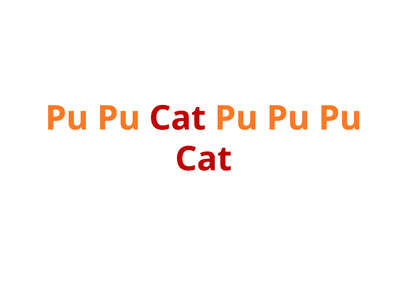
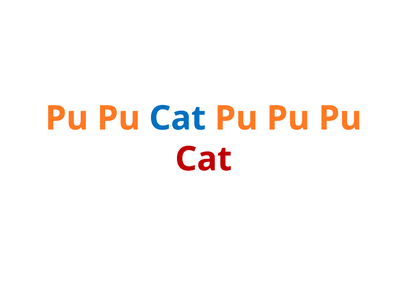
Cat at (178, 118) colour: red -> blue
